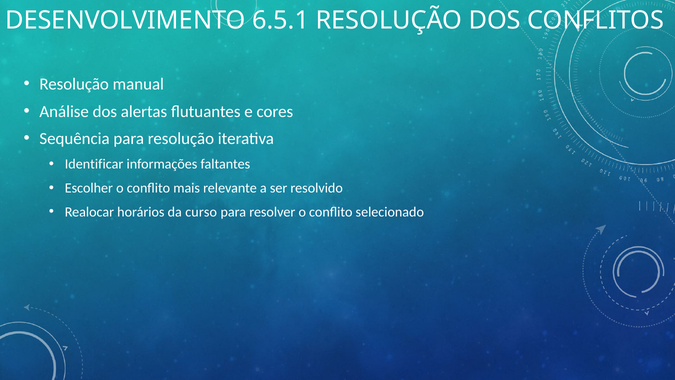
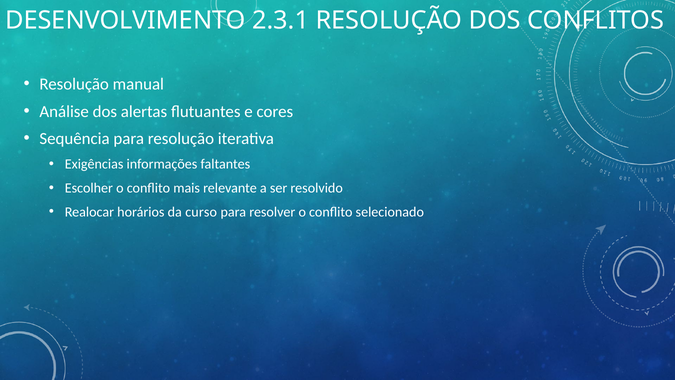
6.5.1: 6.5.1 -> 2.3.1
Identificar: Identificar -> Exigências
